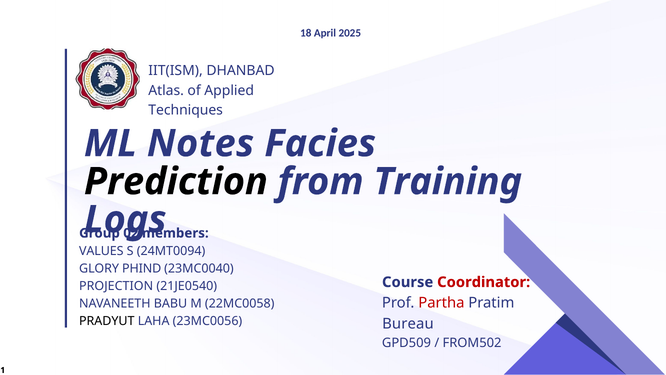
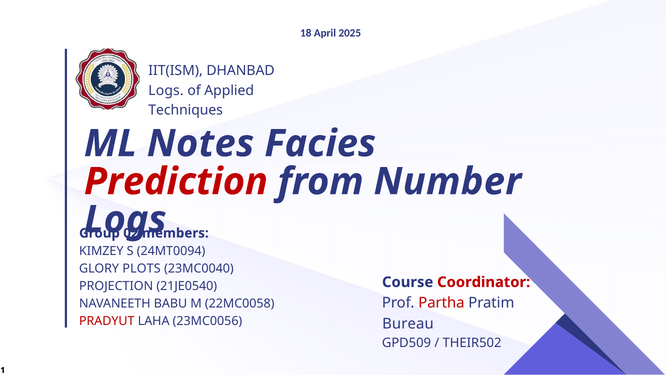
Atlas at (166, 90): Atlas -> Logs
Prediction colour: black -> red
Training: Training -> Number
VALUES: VALUES -> KIMZEY
PHIND: PHIND -> PLOTS
PRADYUT colour: black -> red
FROM502: FROM502 -> THEIR502
